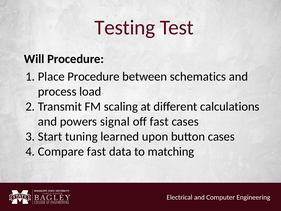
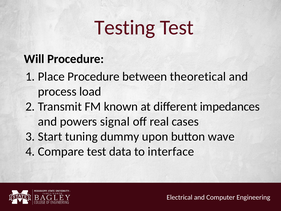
schematics: schematics -> theoretical
scaling: scaling -> known
calculations: calculations -> impedances
off fast: fast -> real
learned: learned -> dummy
button cases: cases -> wave
fast at (97, 151): fast -> test
matching: matching -> interface
